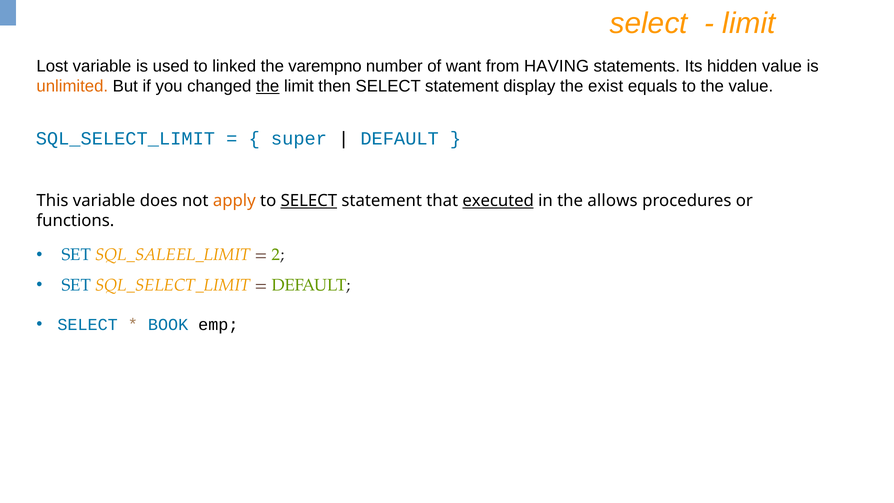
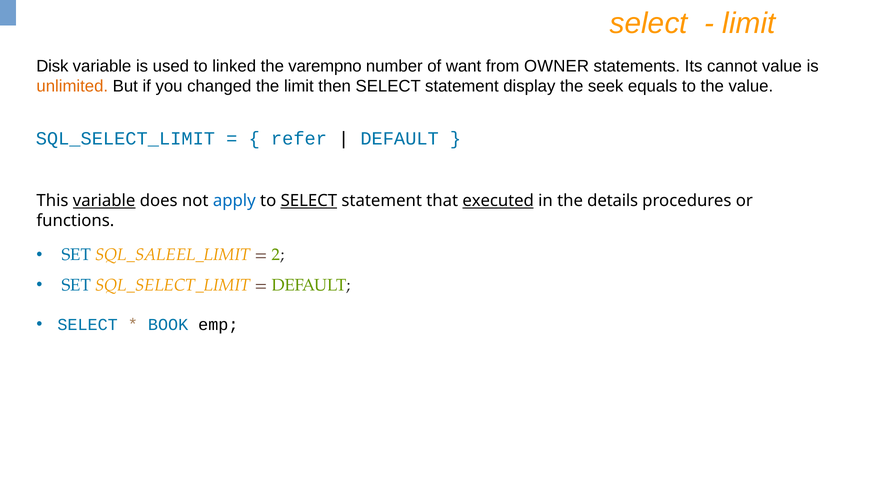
Lost: Lost -> Disk
HAVING: HAVING -> OWNER
hidden: hidden -> cannot
the at (268, 86) underline: present -> none
exist: exist -> seek
super: super -> refer
variable at (104, 201) underline: none -> present
apply colour: orange -> blue
allows: allows -> details
